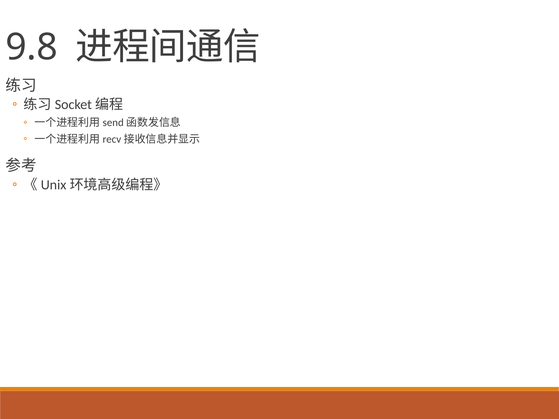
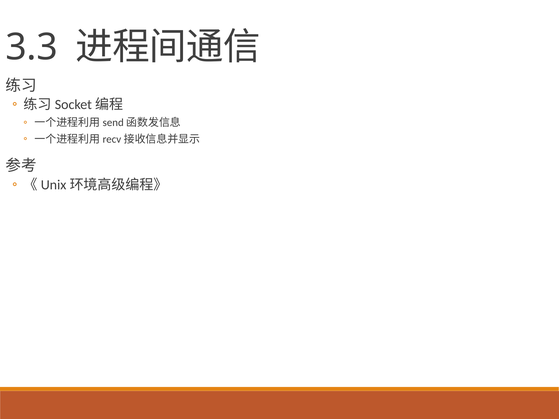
9.8: 9.8 -> 3.3
